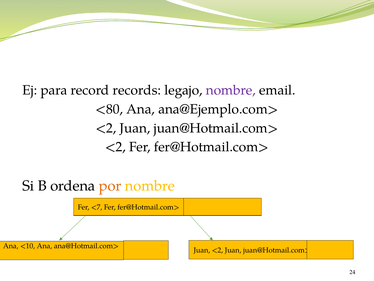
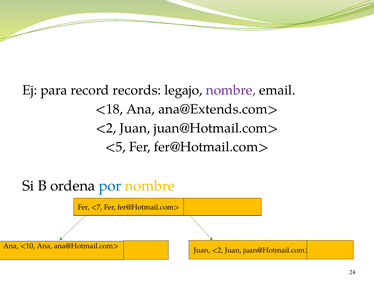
<80: <80 -> <18
ana@Ejemplo.com>: ana@Ejemplo.com> -> ana@Extends.com>
<2 at (116, 147): <2 -> <5
por colour: orange -> blue
